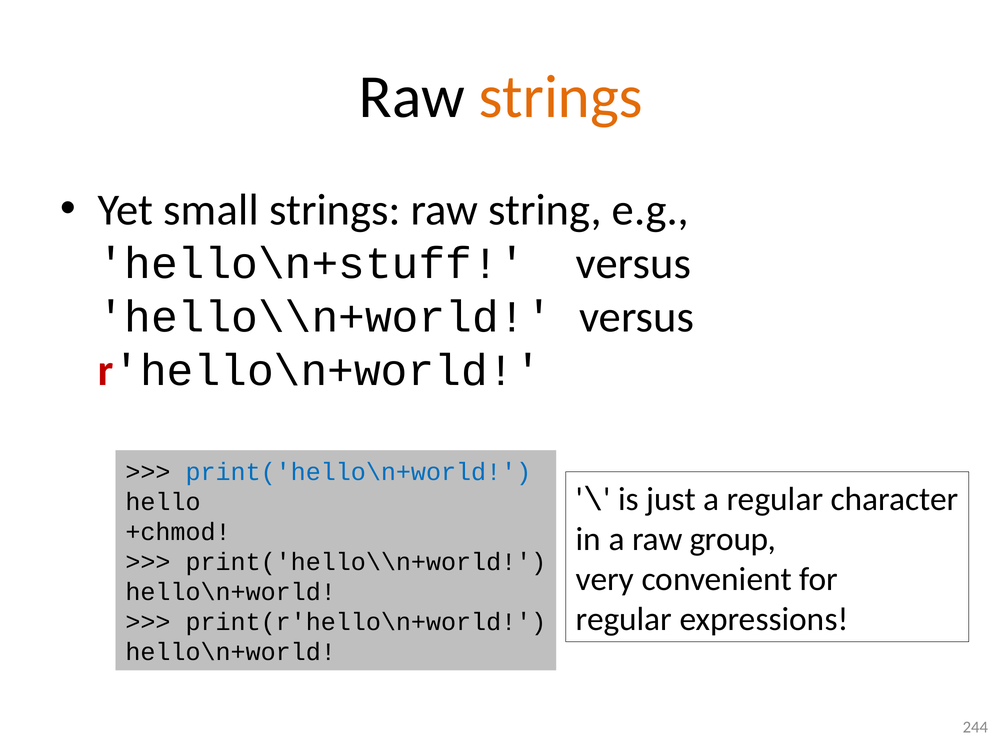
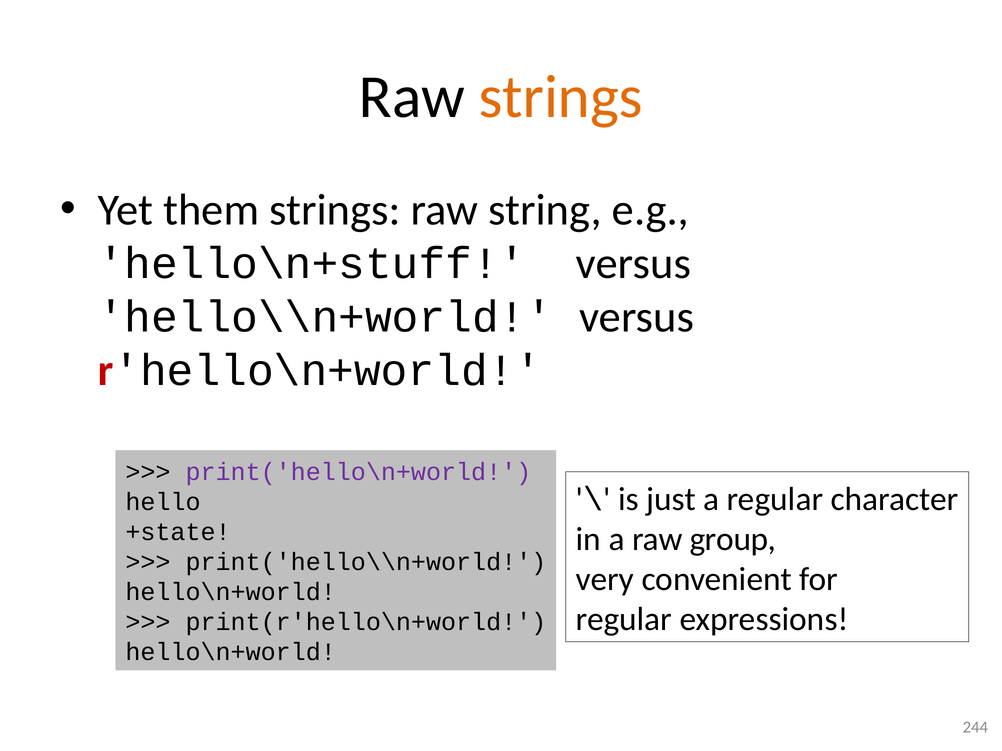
small: small -> them
print('hello\n+world colour: blue -> purple
+chmod: +chmod -> +state
